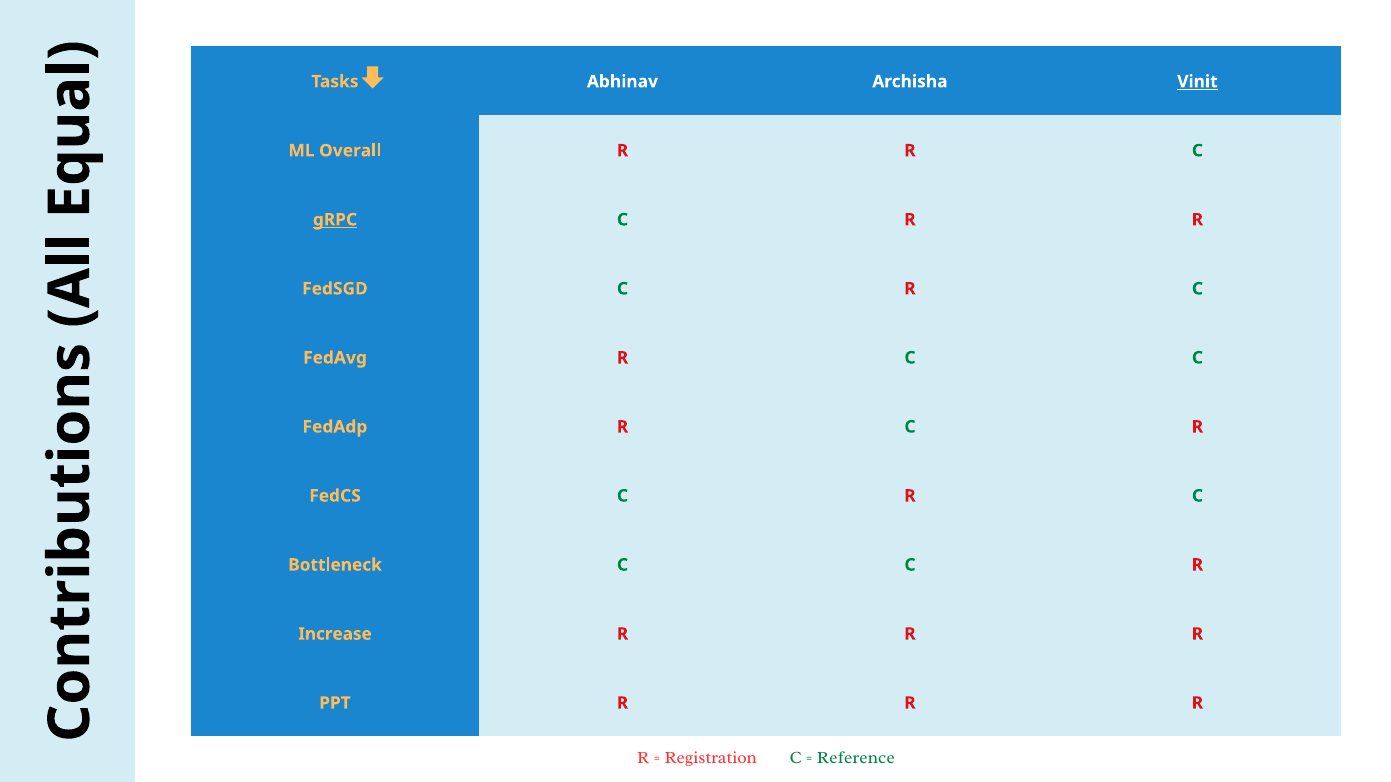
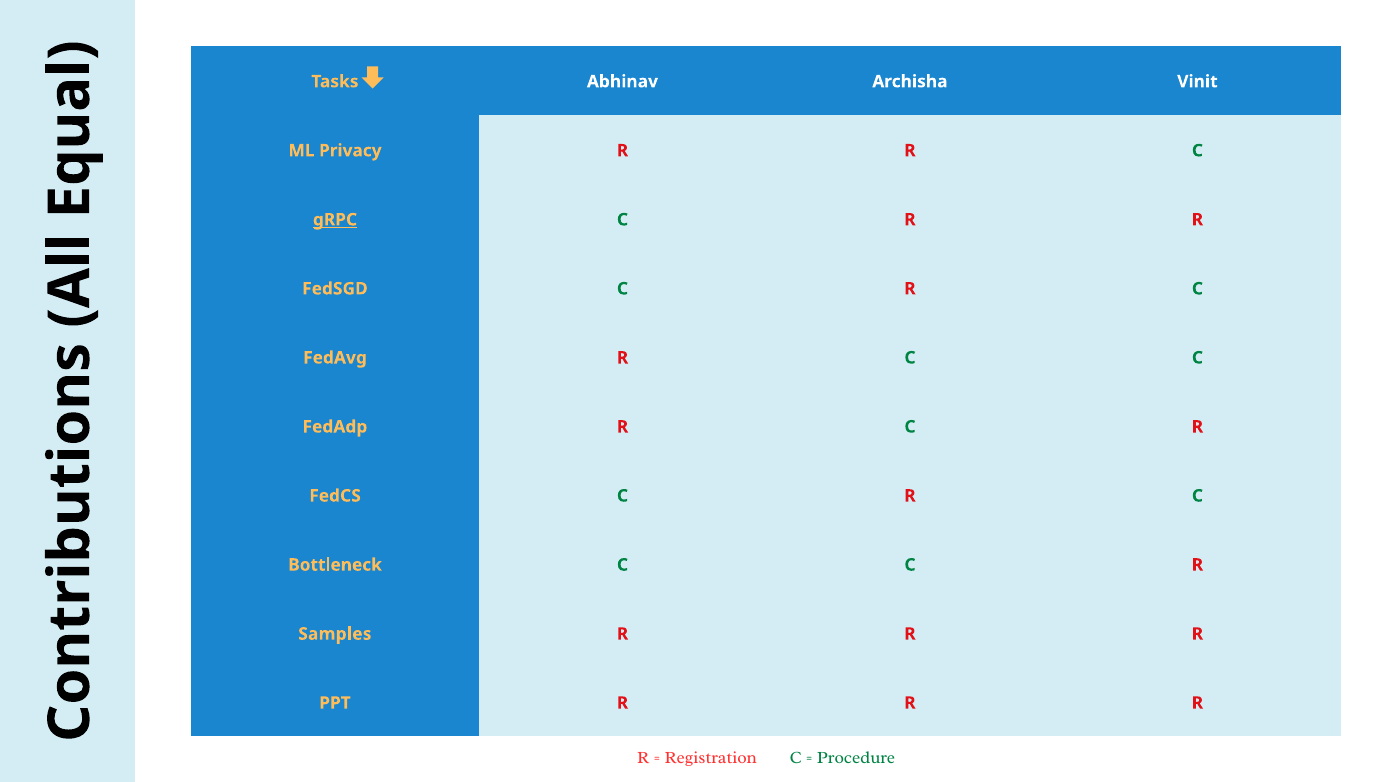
Vinit underline: present -> none
Overall: Overall -> Privacy
Increase: Increase -> Samples
Reference: Reference -> Procedure
